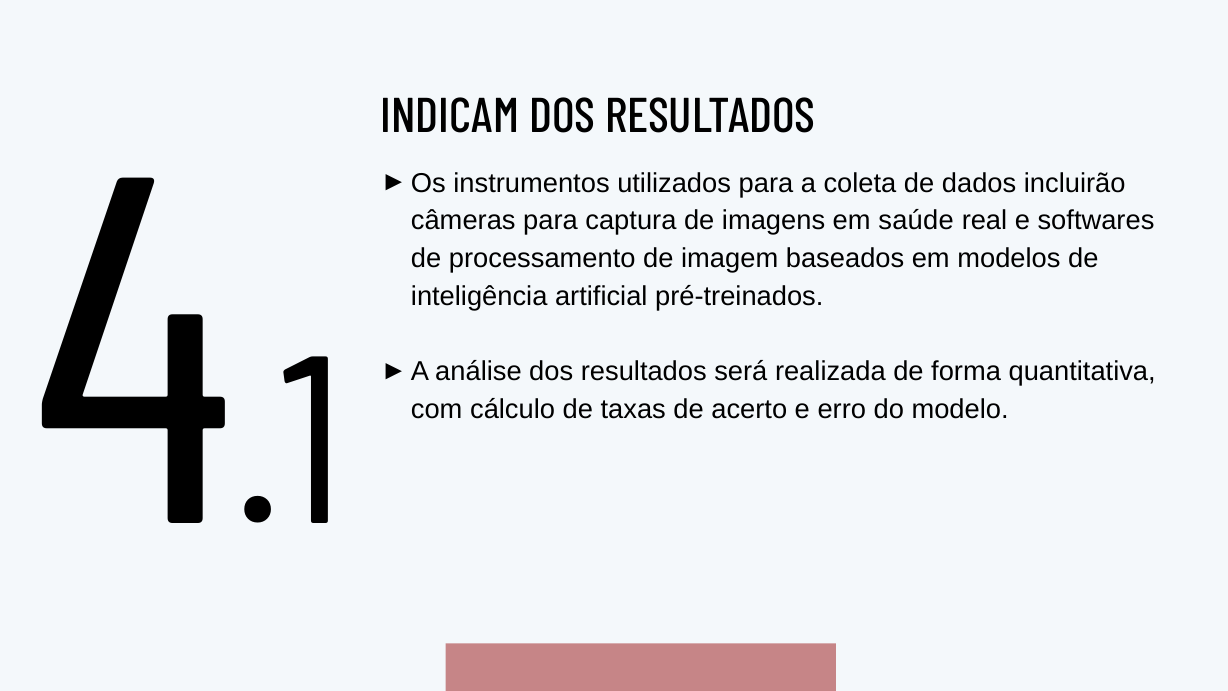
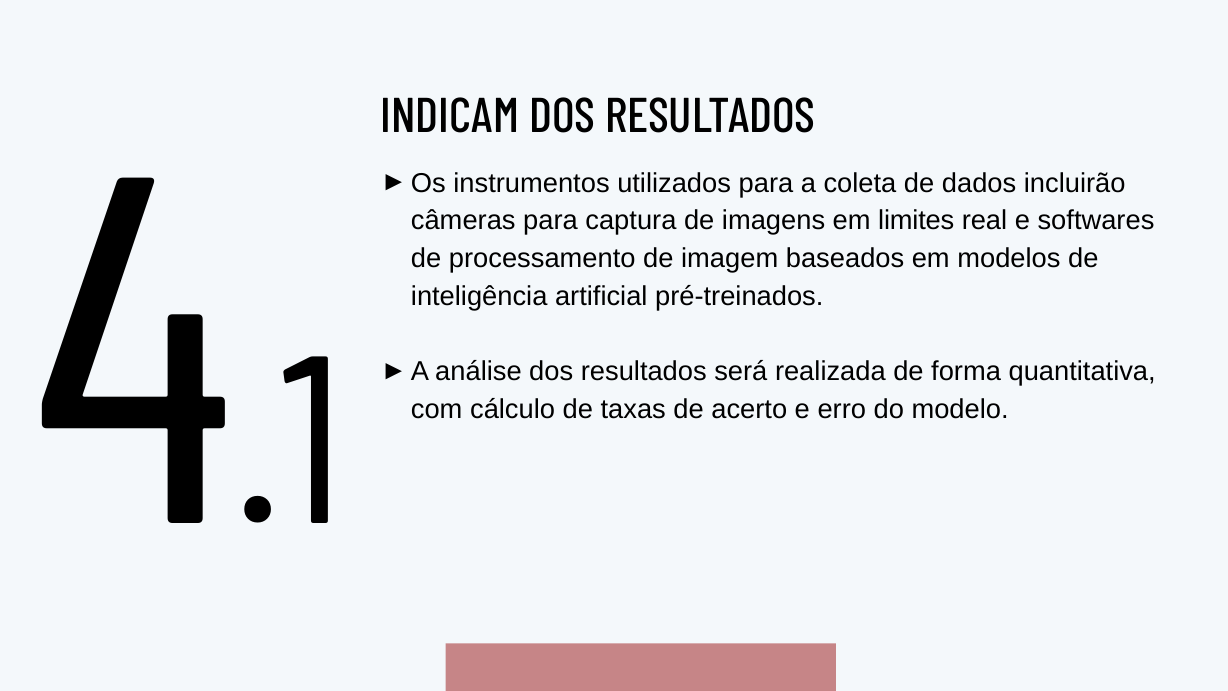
saúde: saúde -> limites
